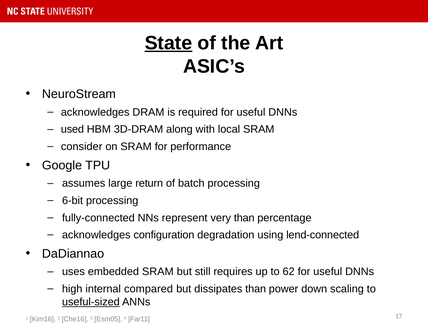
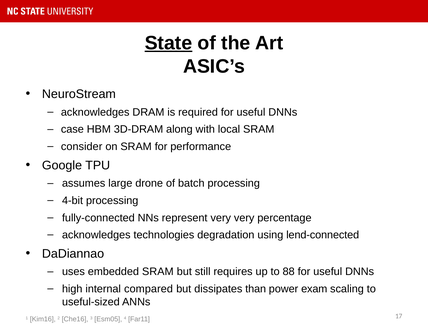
used: used -> case
return: return -> drone
6-bit: 6-bit -> 4-bit
very than: than -> very
configuration: configuration -> technologies
62: 62 -> 88
down: down -> exam
useful-sized underline: present -> none
